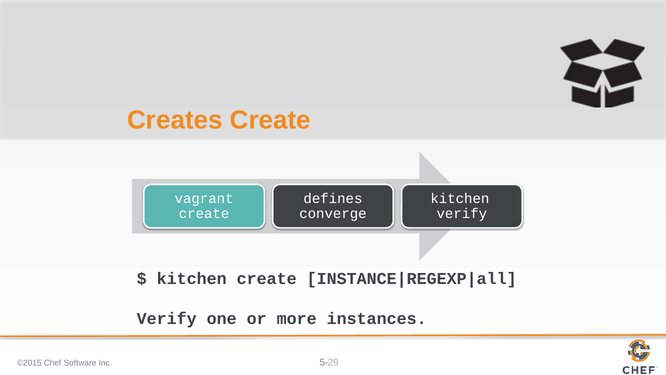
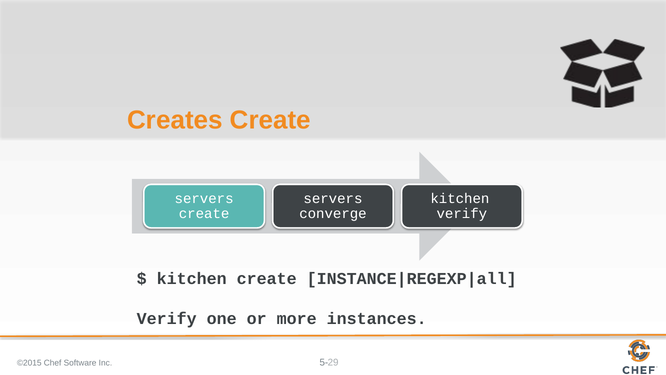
vagrant at (204, 198): vagrant -> servers
defines at (333, 198): defines -> servers
